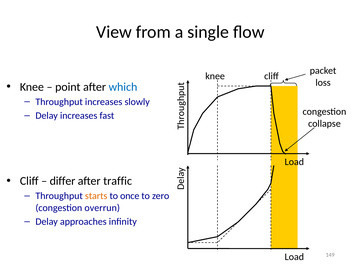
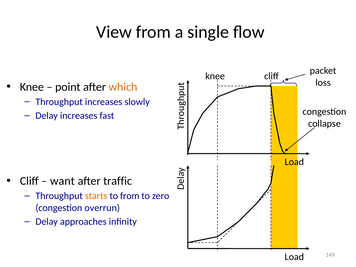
which colour: blue -> orange
differ: differ -> want
to once: once -> from
